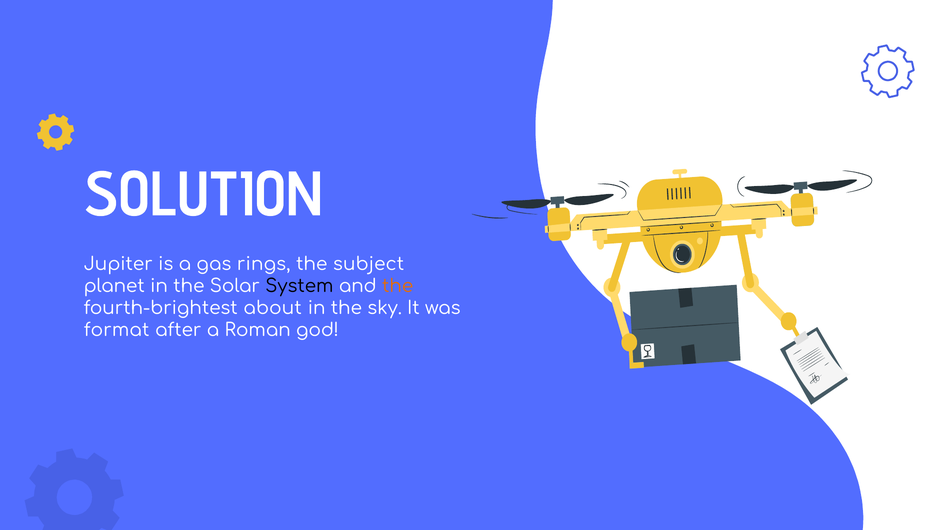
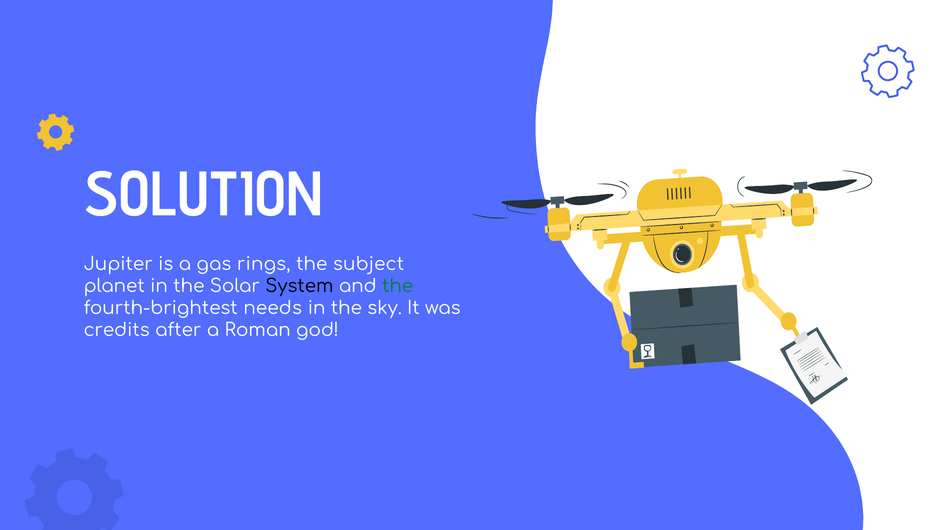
the at (398, 286) colour: orange -> green
about: about -> needs
format: format -> credits
